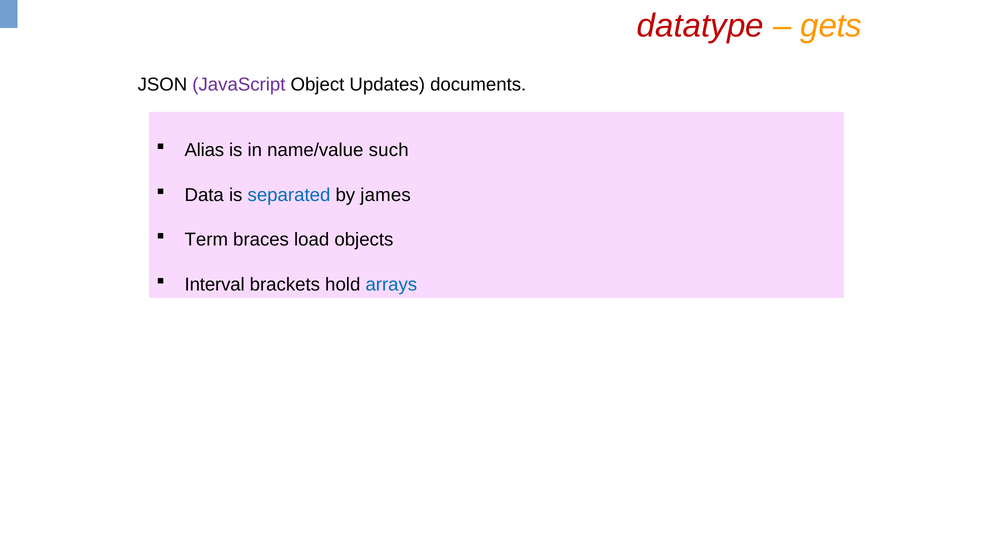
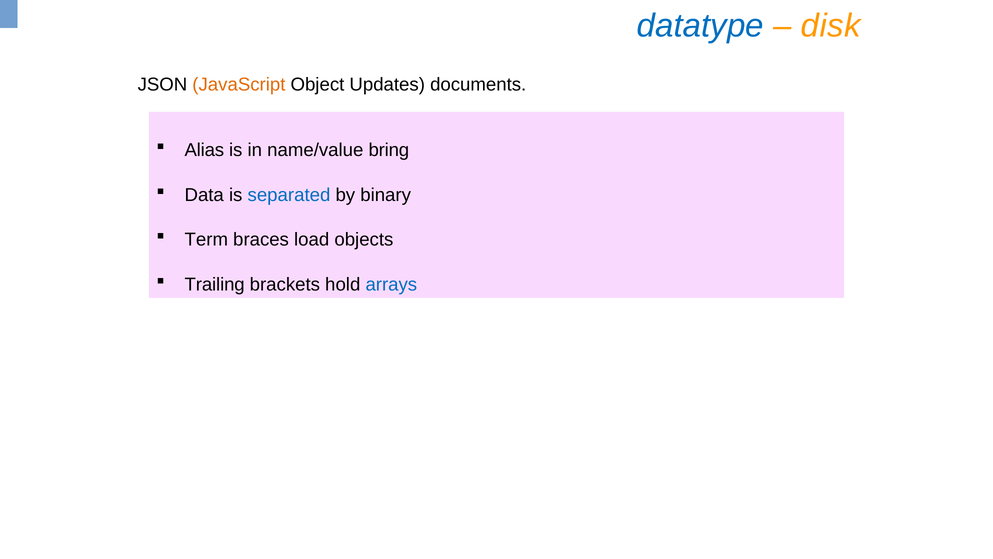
datatype colour: red -> blue
gets: gets -> disk
JavaScript colour: purple -> orange
such: such -> bring
james: james -> binary
Interval: Interval -> Trailing
